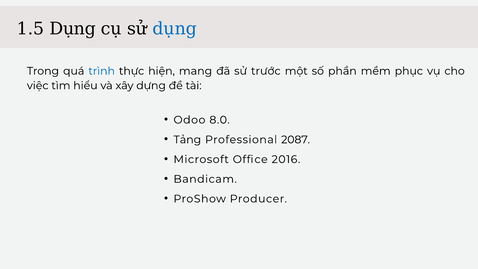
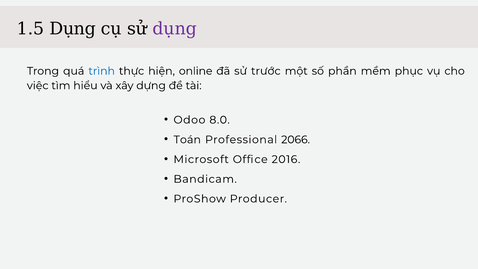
dụng at (175, 29) colour: blue -> purple
mang: mang -> online
Tảng: Tảng -> Toán
2087: 2087 -> 2066
